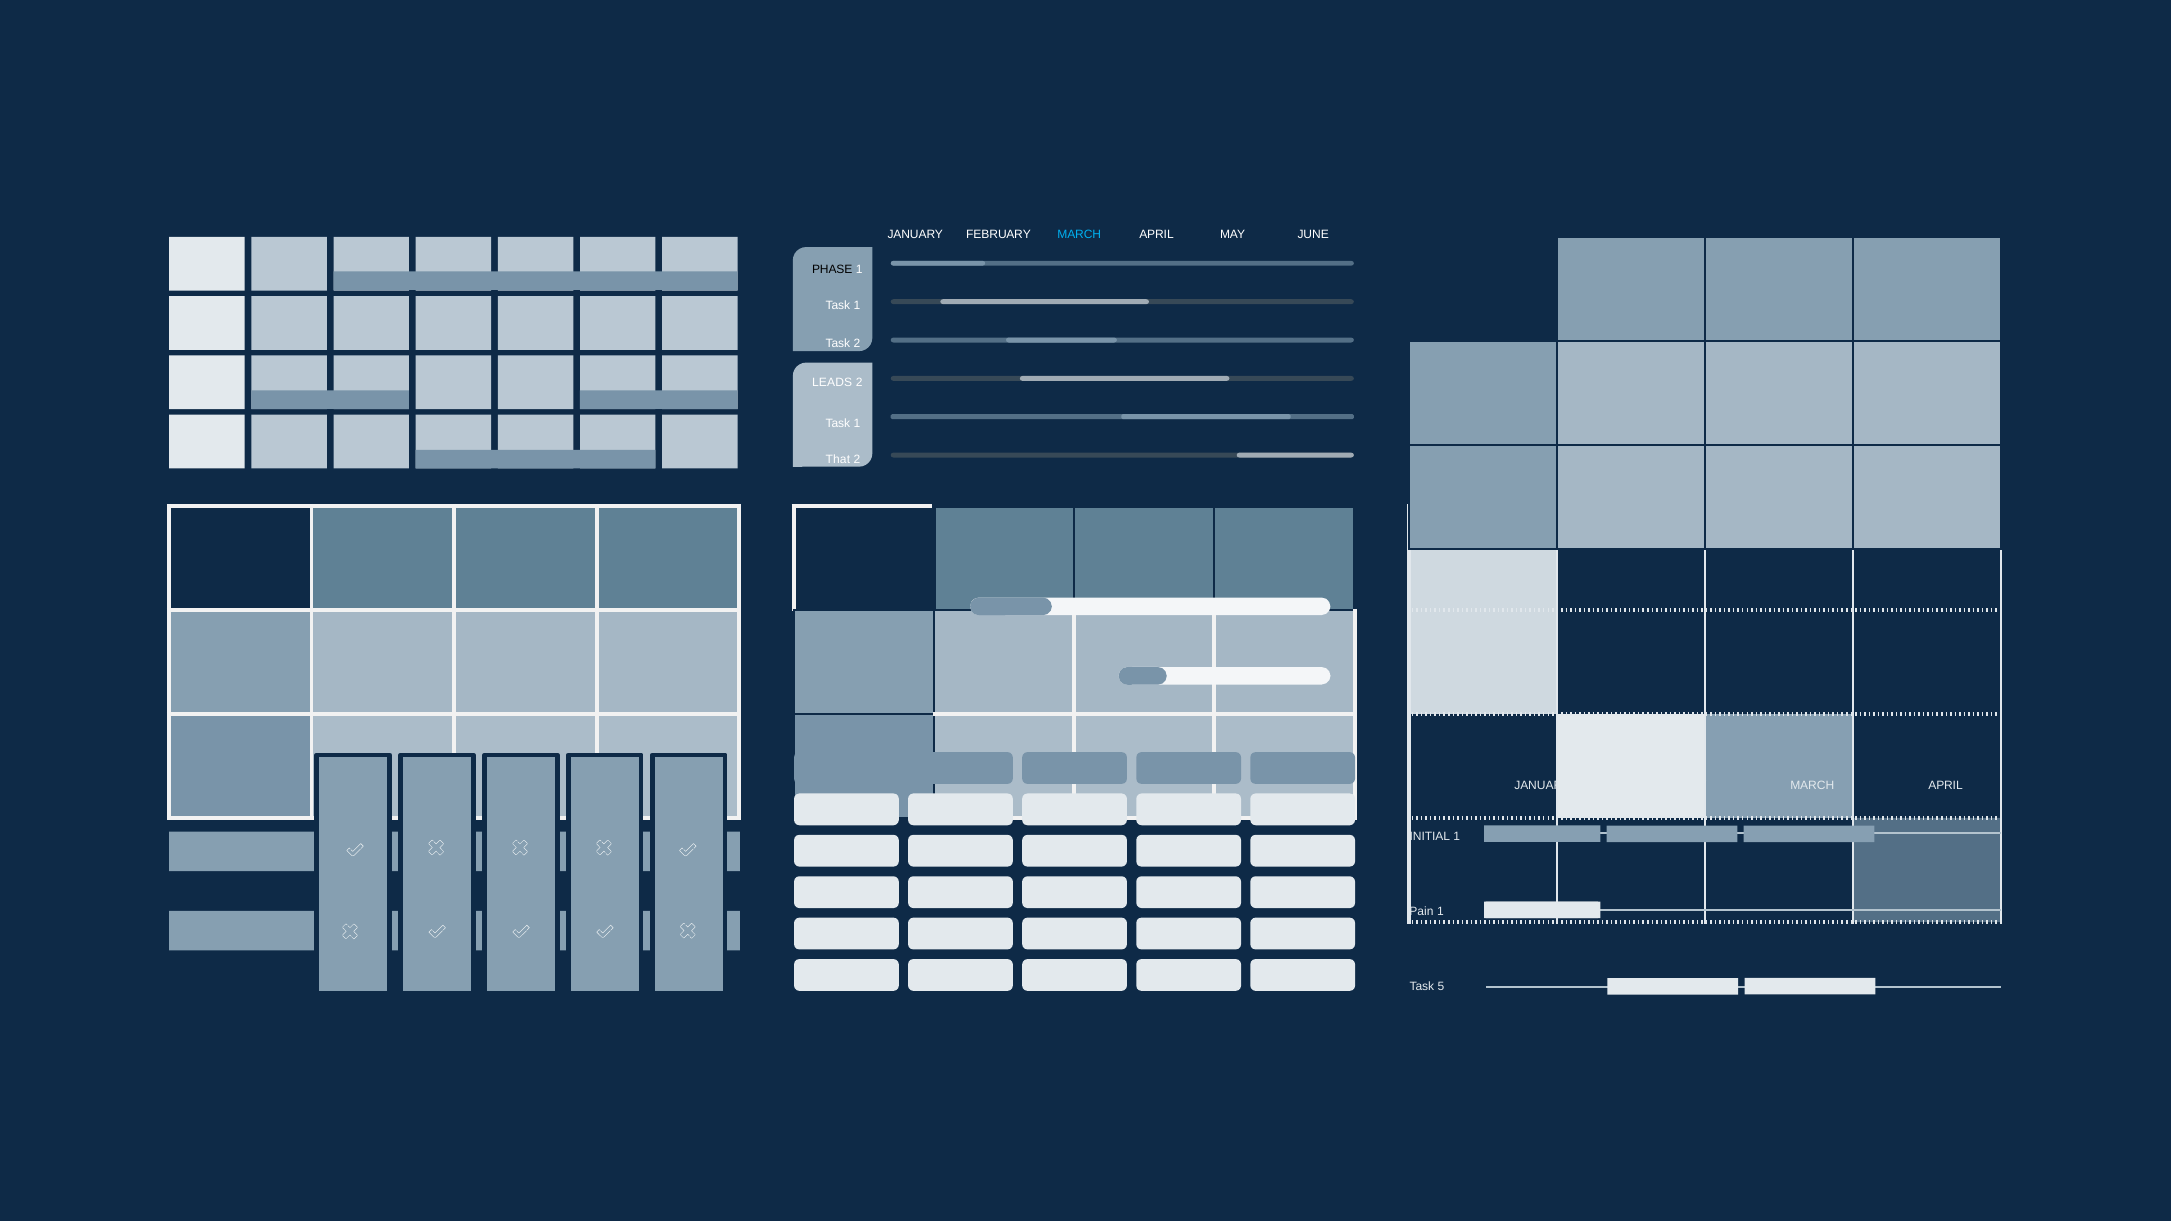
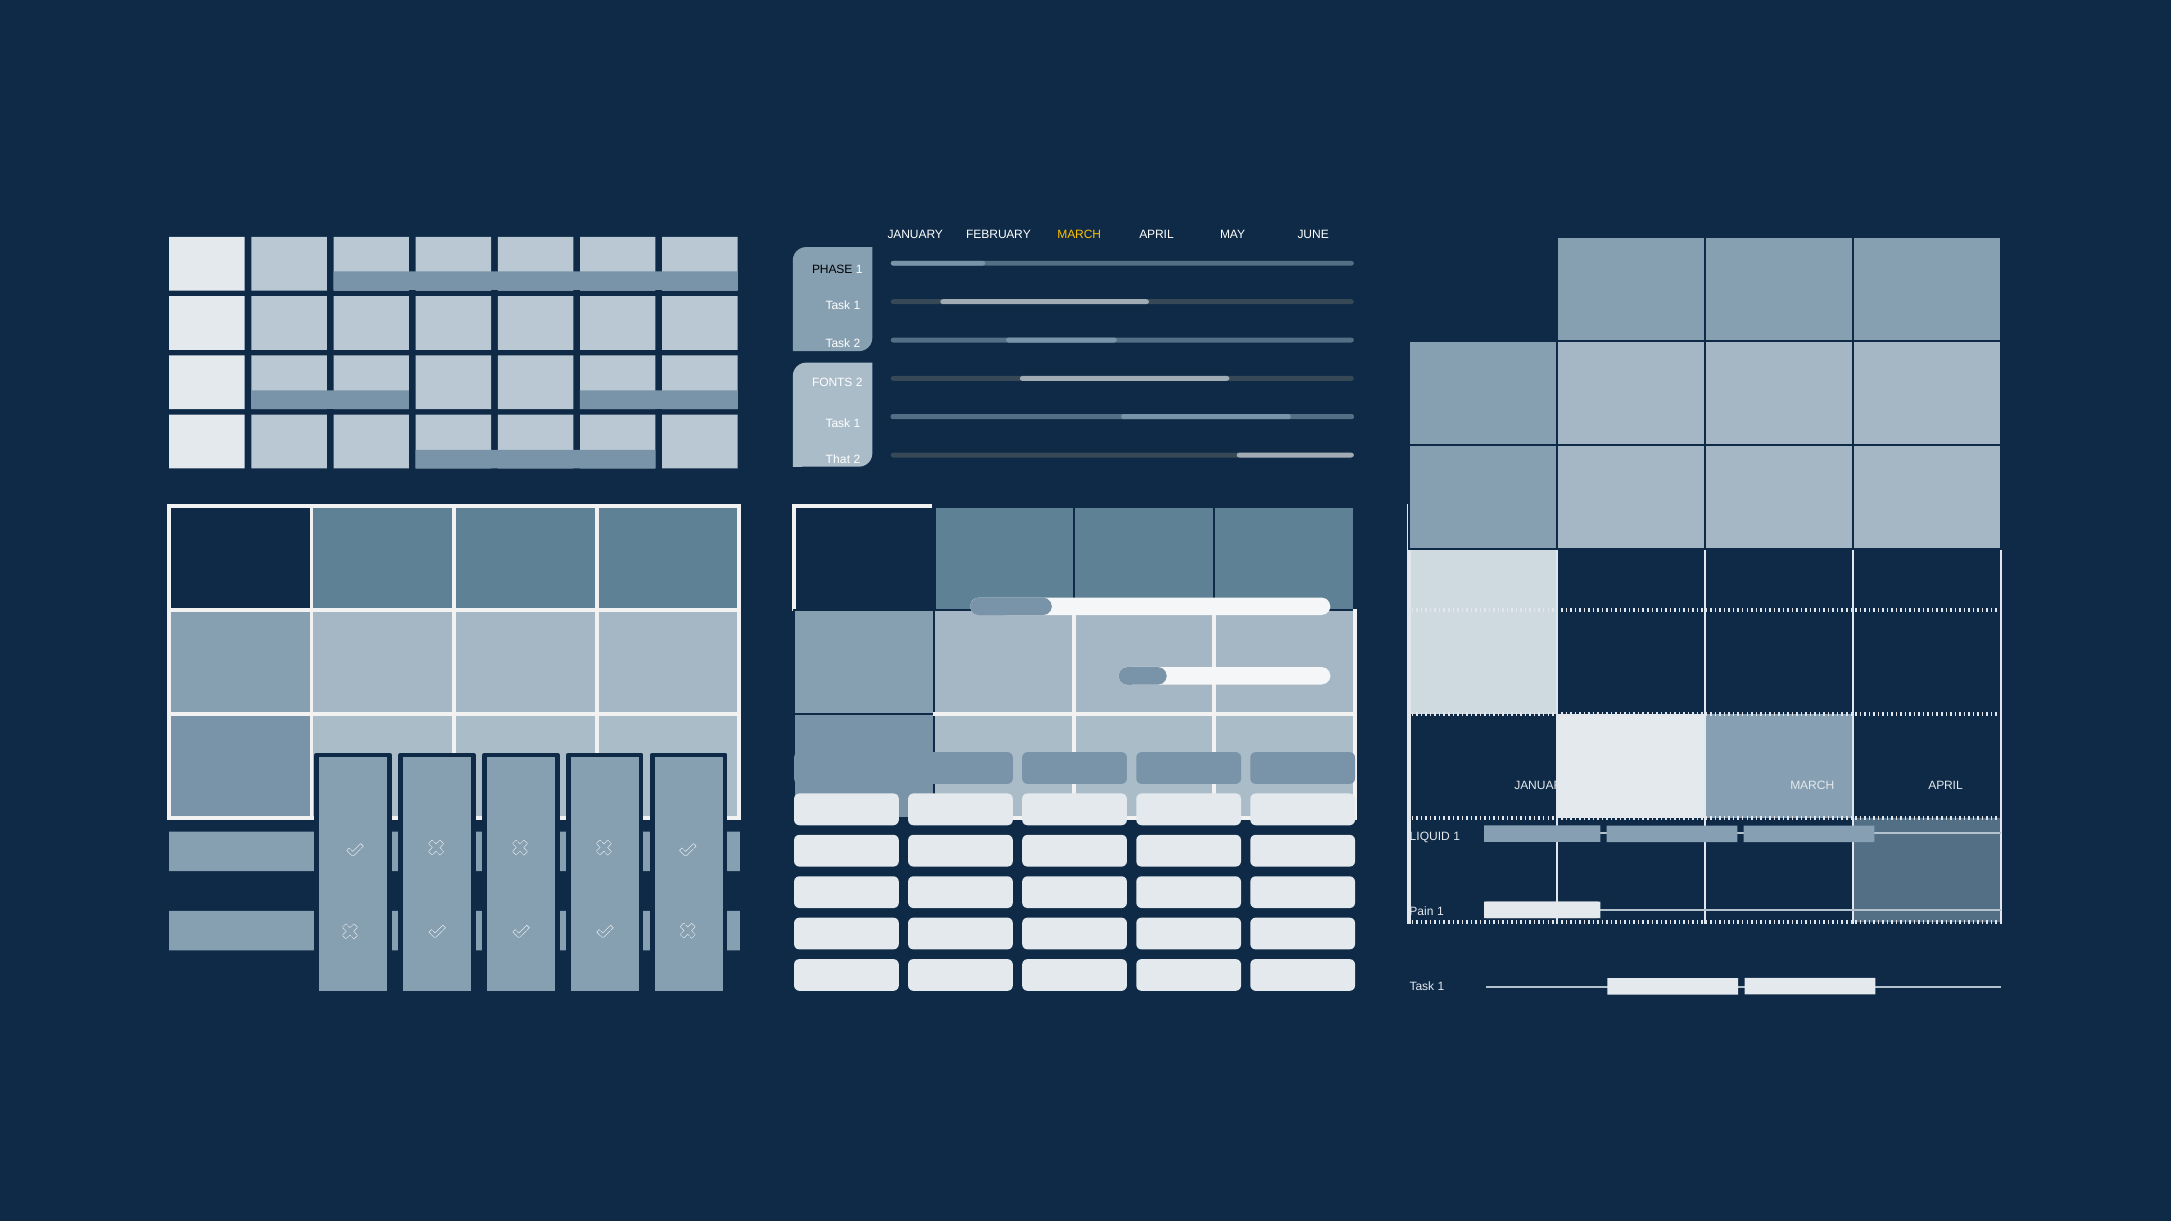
MARCH at (1079, 234) colour: light blue -> yellow
LEADS: LEADS -> FONTS
INITIAL: INITIAL -> LIQUID
5 at (1441, 987): 5 -> 1
